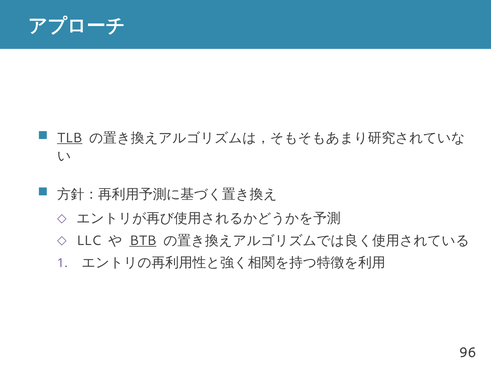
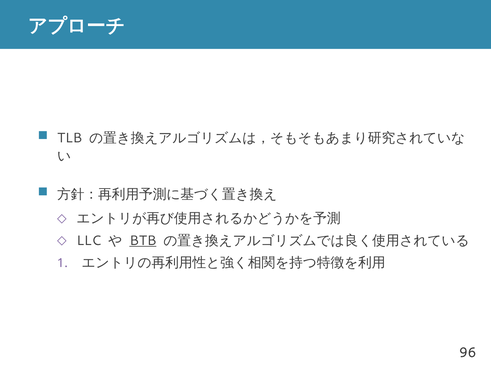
TLB underline: present -> none
